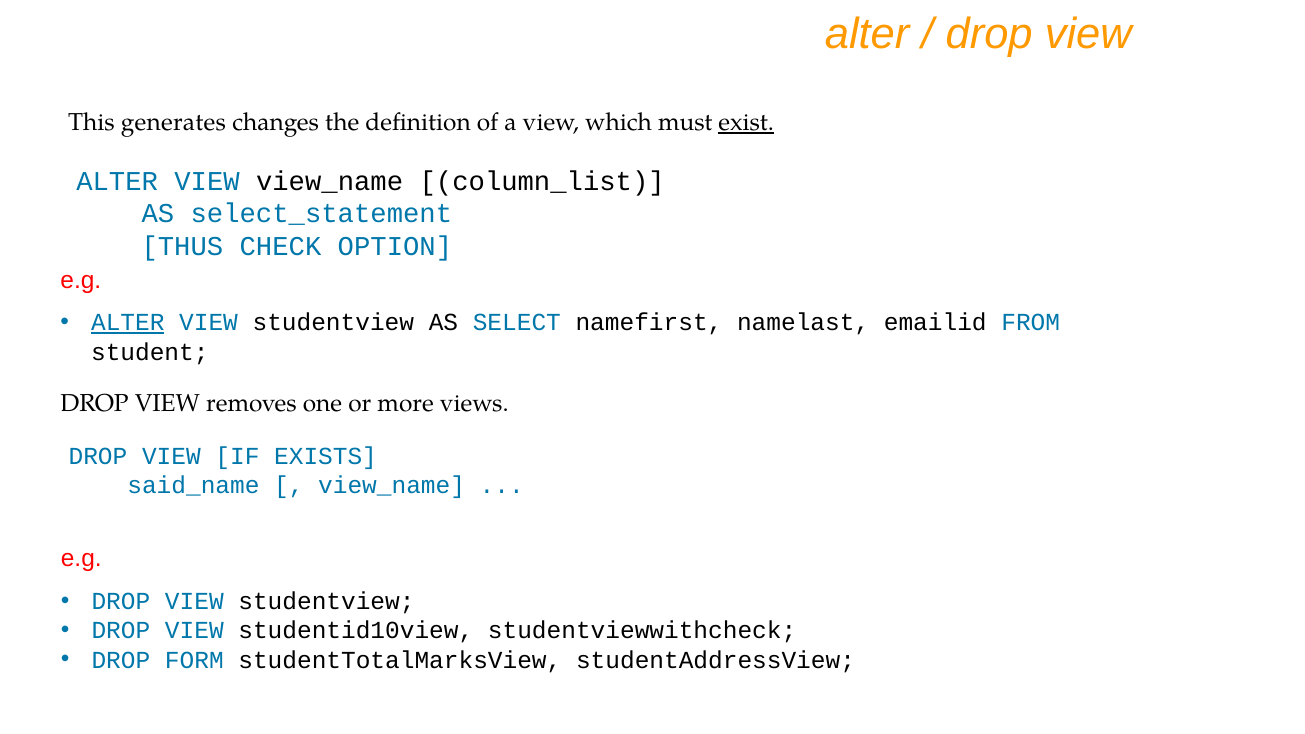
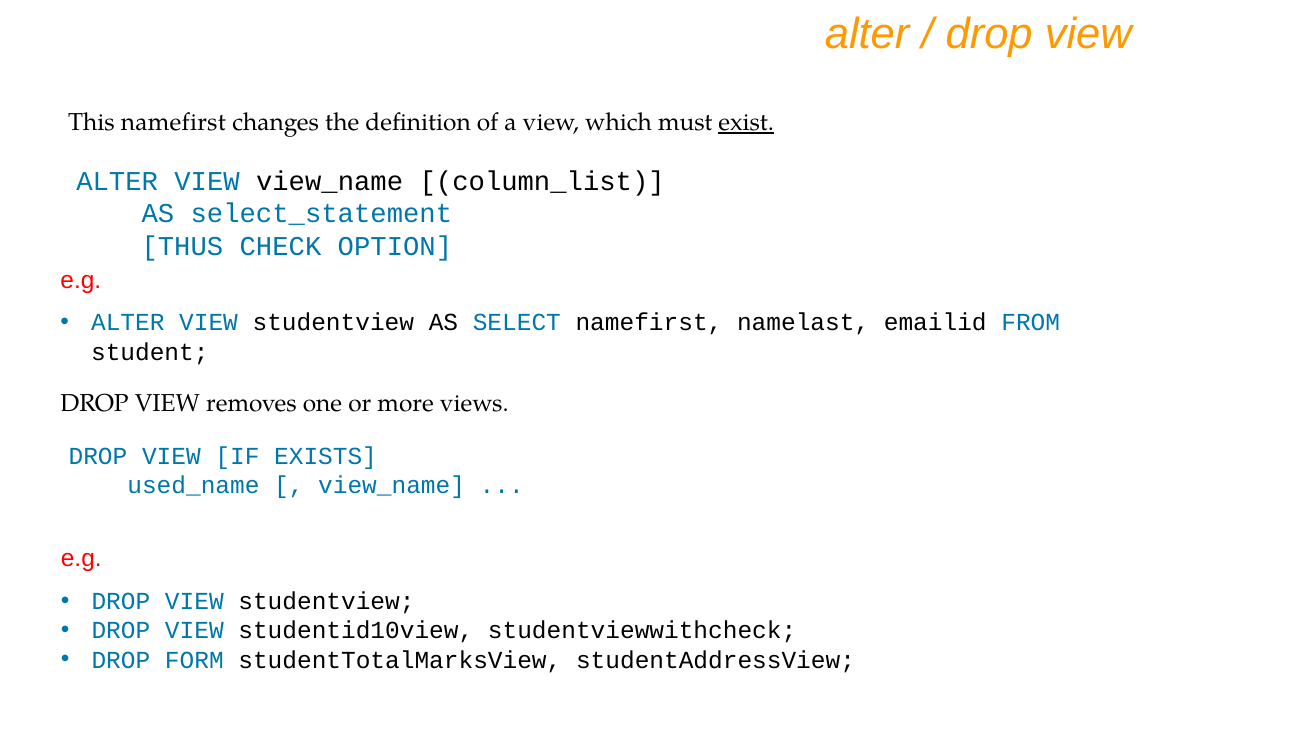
This generates: generates -> namefirst
ALTER at (128, 323) underline: present -> none
said_name: said_name -> used_name
